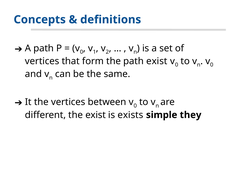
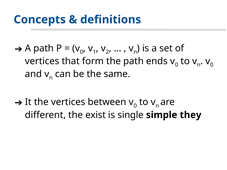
path exist: exist -> ends
exists: exists -> single
